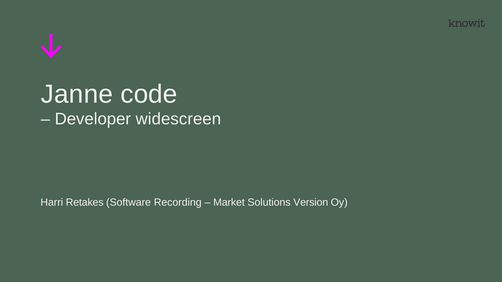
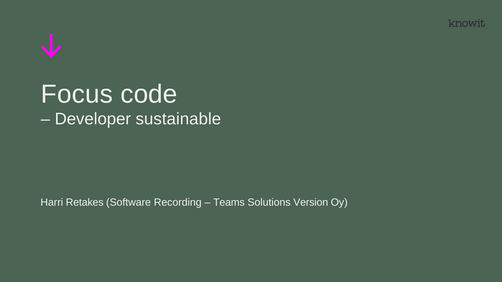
Janne: Janne -> Focus
widescreen: widescreen -> sustainable
Market: Market -> Teams
